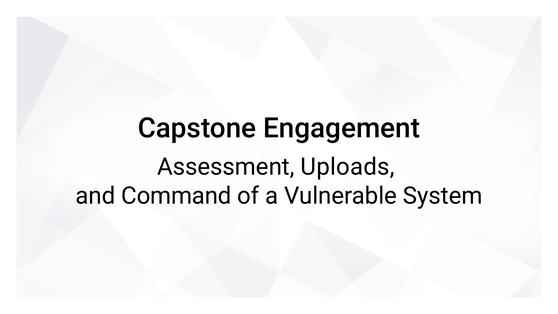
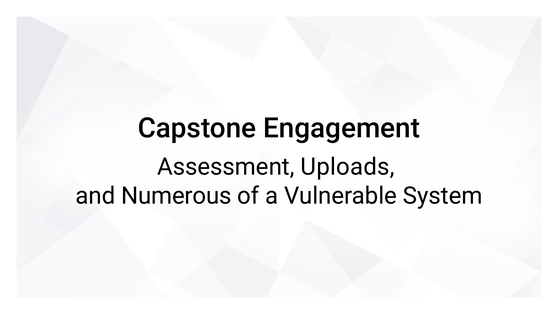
Command: Command -> Numerous
